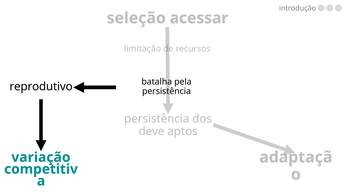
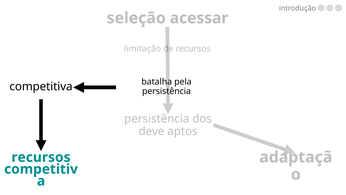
reprodutivo: reprodutivo -> competitiva
variação at (41, 157): variação -> recursos
